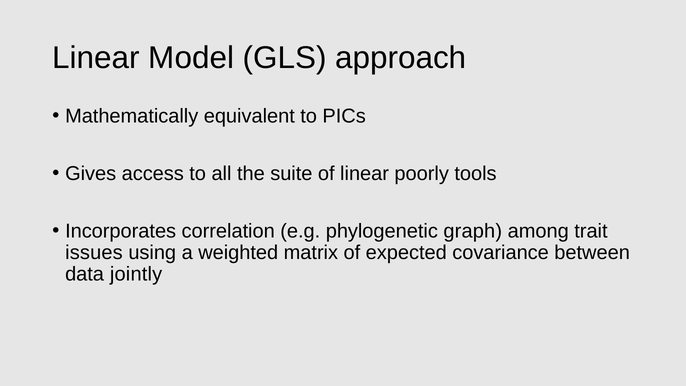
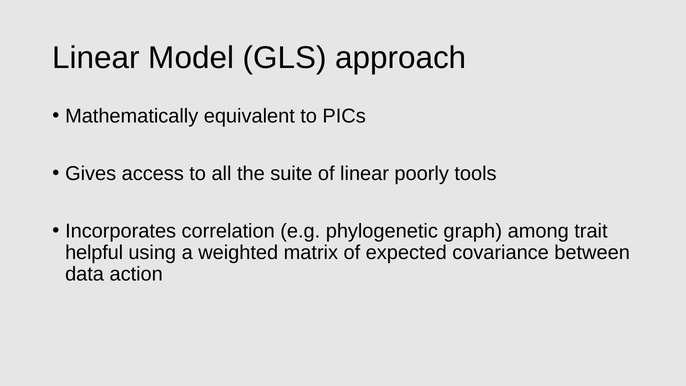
issues: issues -> helpful
jointly: jointly -> action
